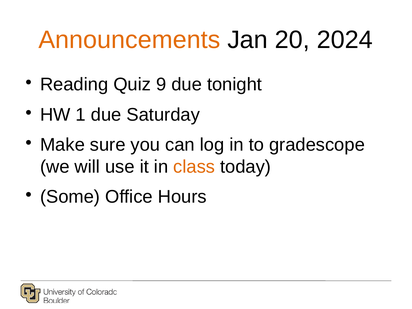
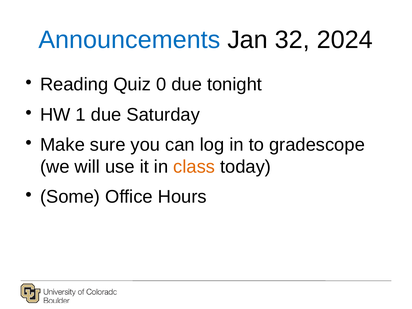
Announcements colour: orange -> blue
20: 20 -> 32
9: 9 -> 0
